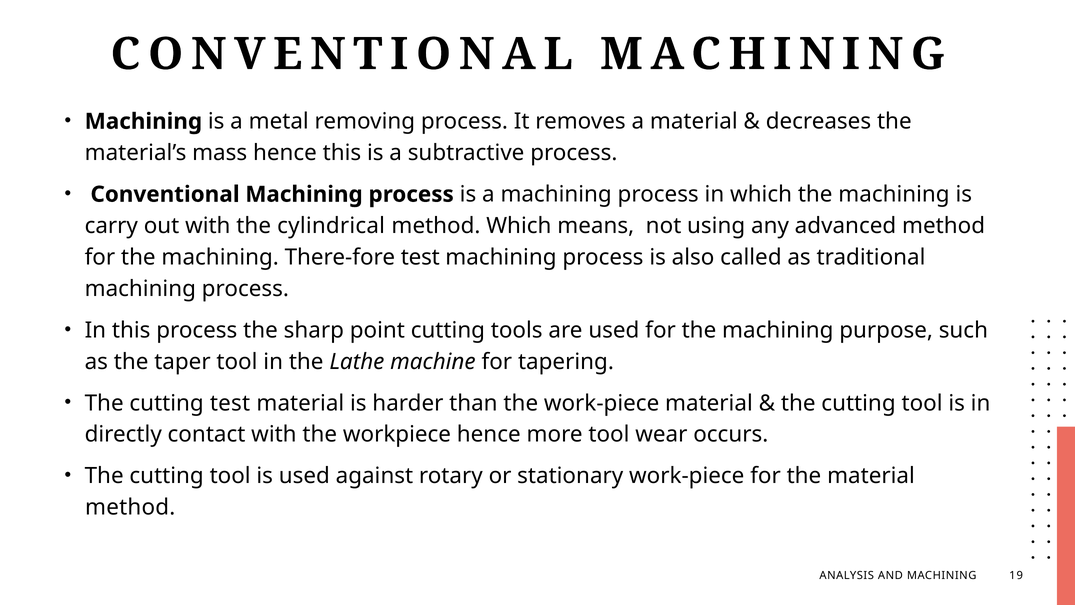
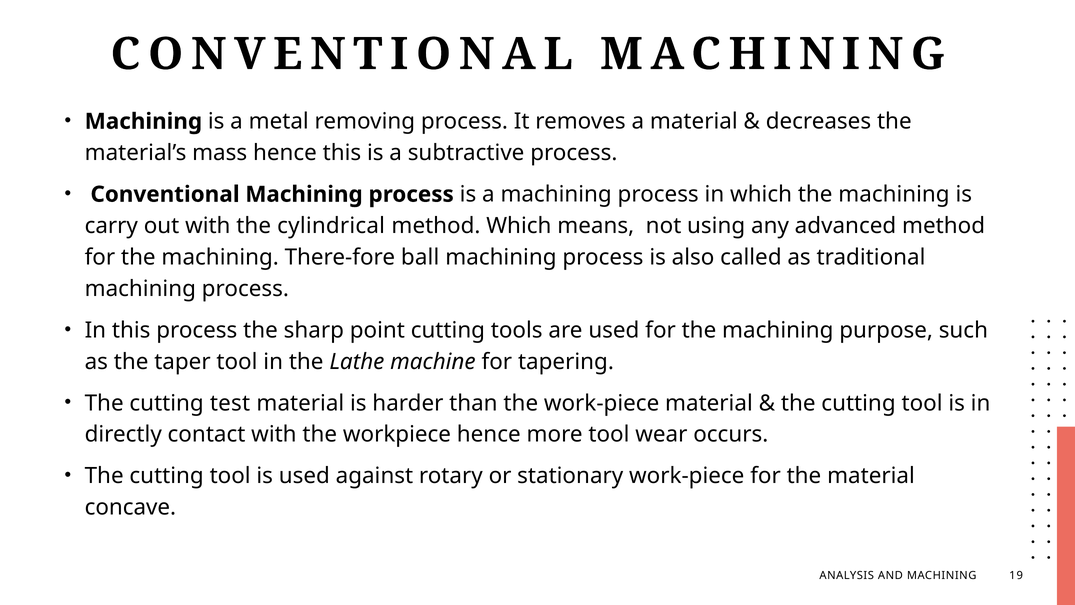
There-fore test: test -> ball
method at (130, 507): method -> concave
